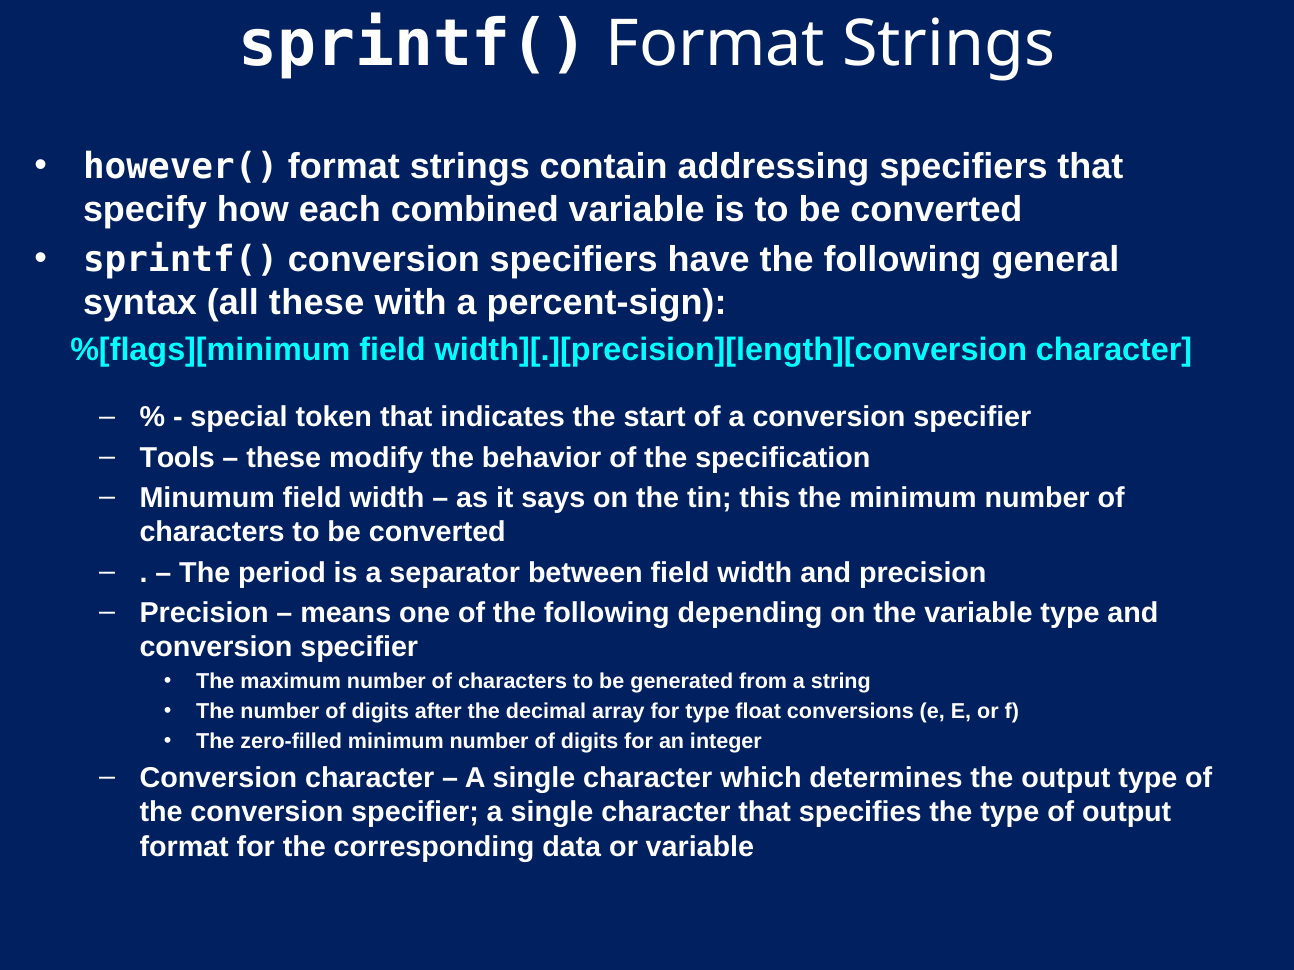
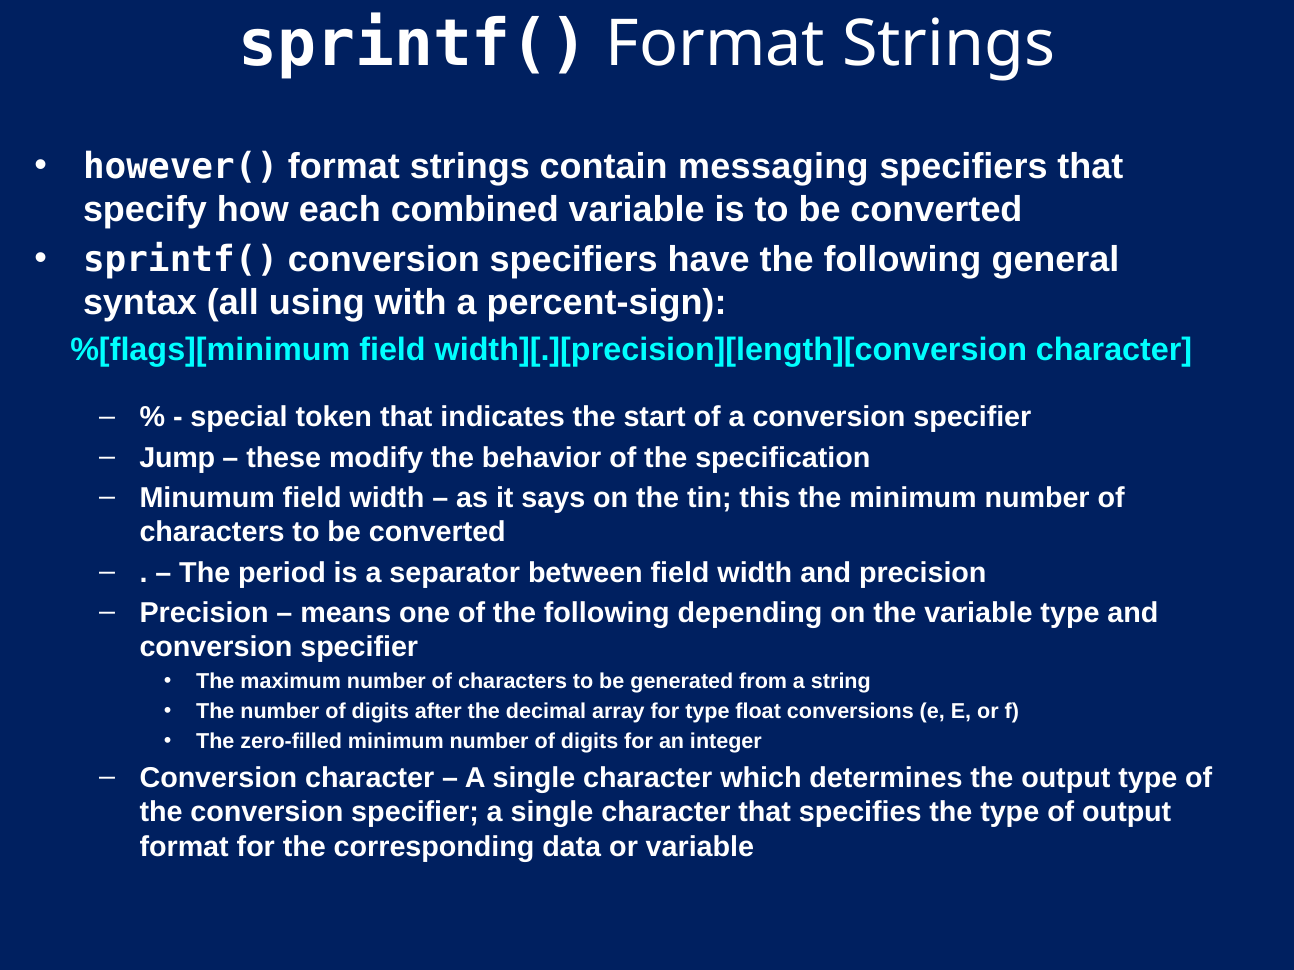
addressing: addressing -> messaging
all these: these -> using
Tools: Tools -> Jump
